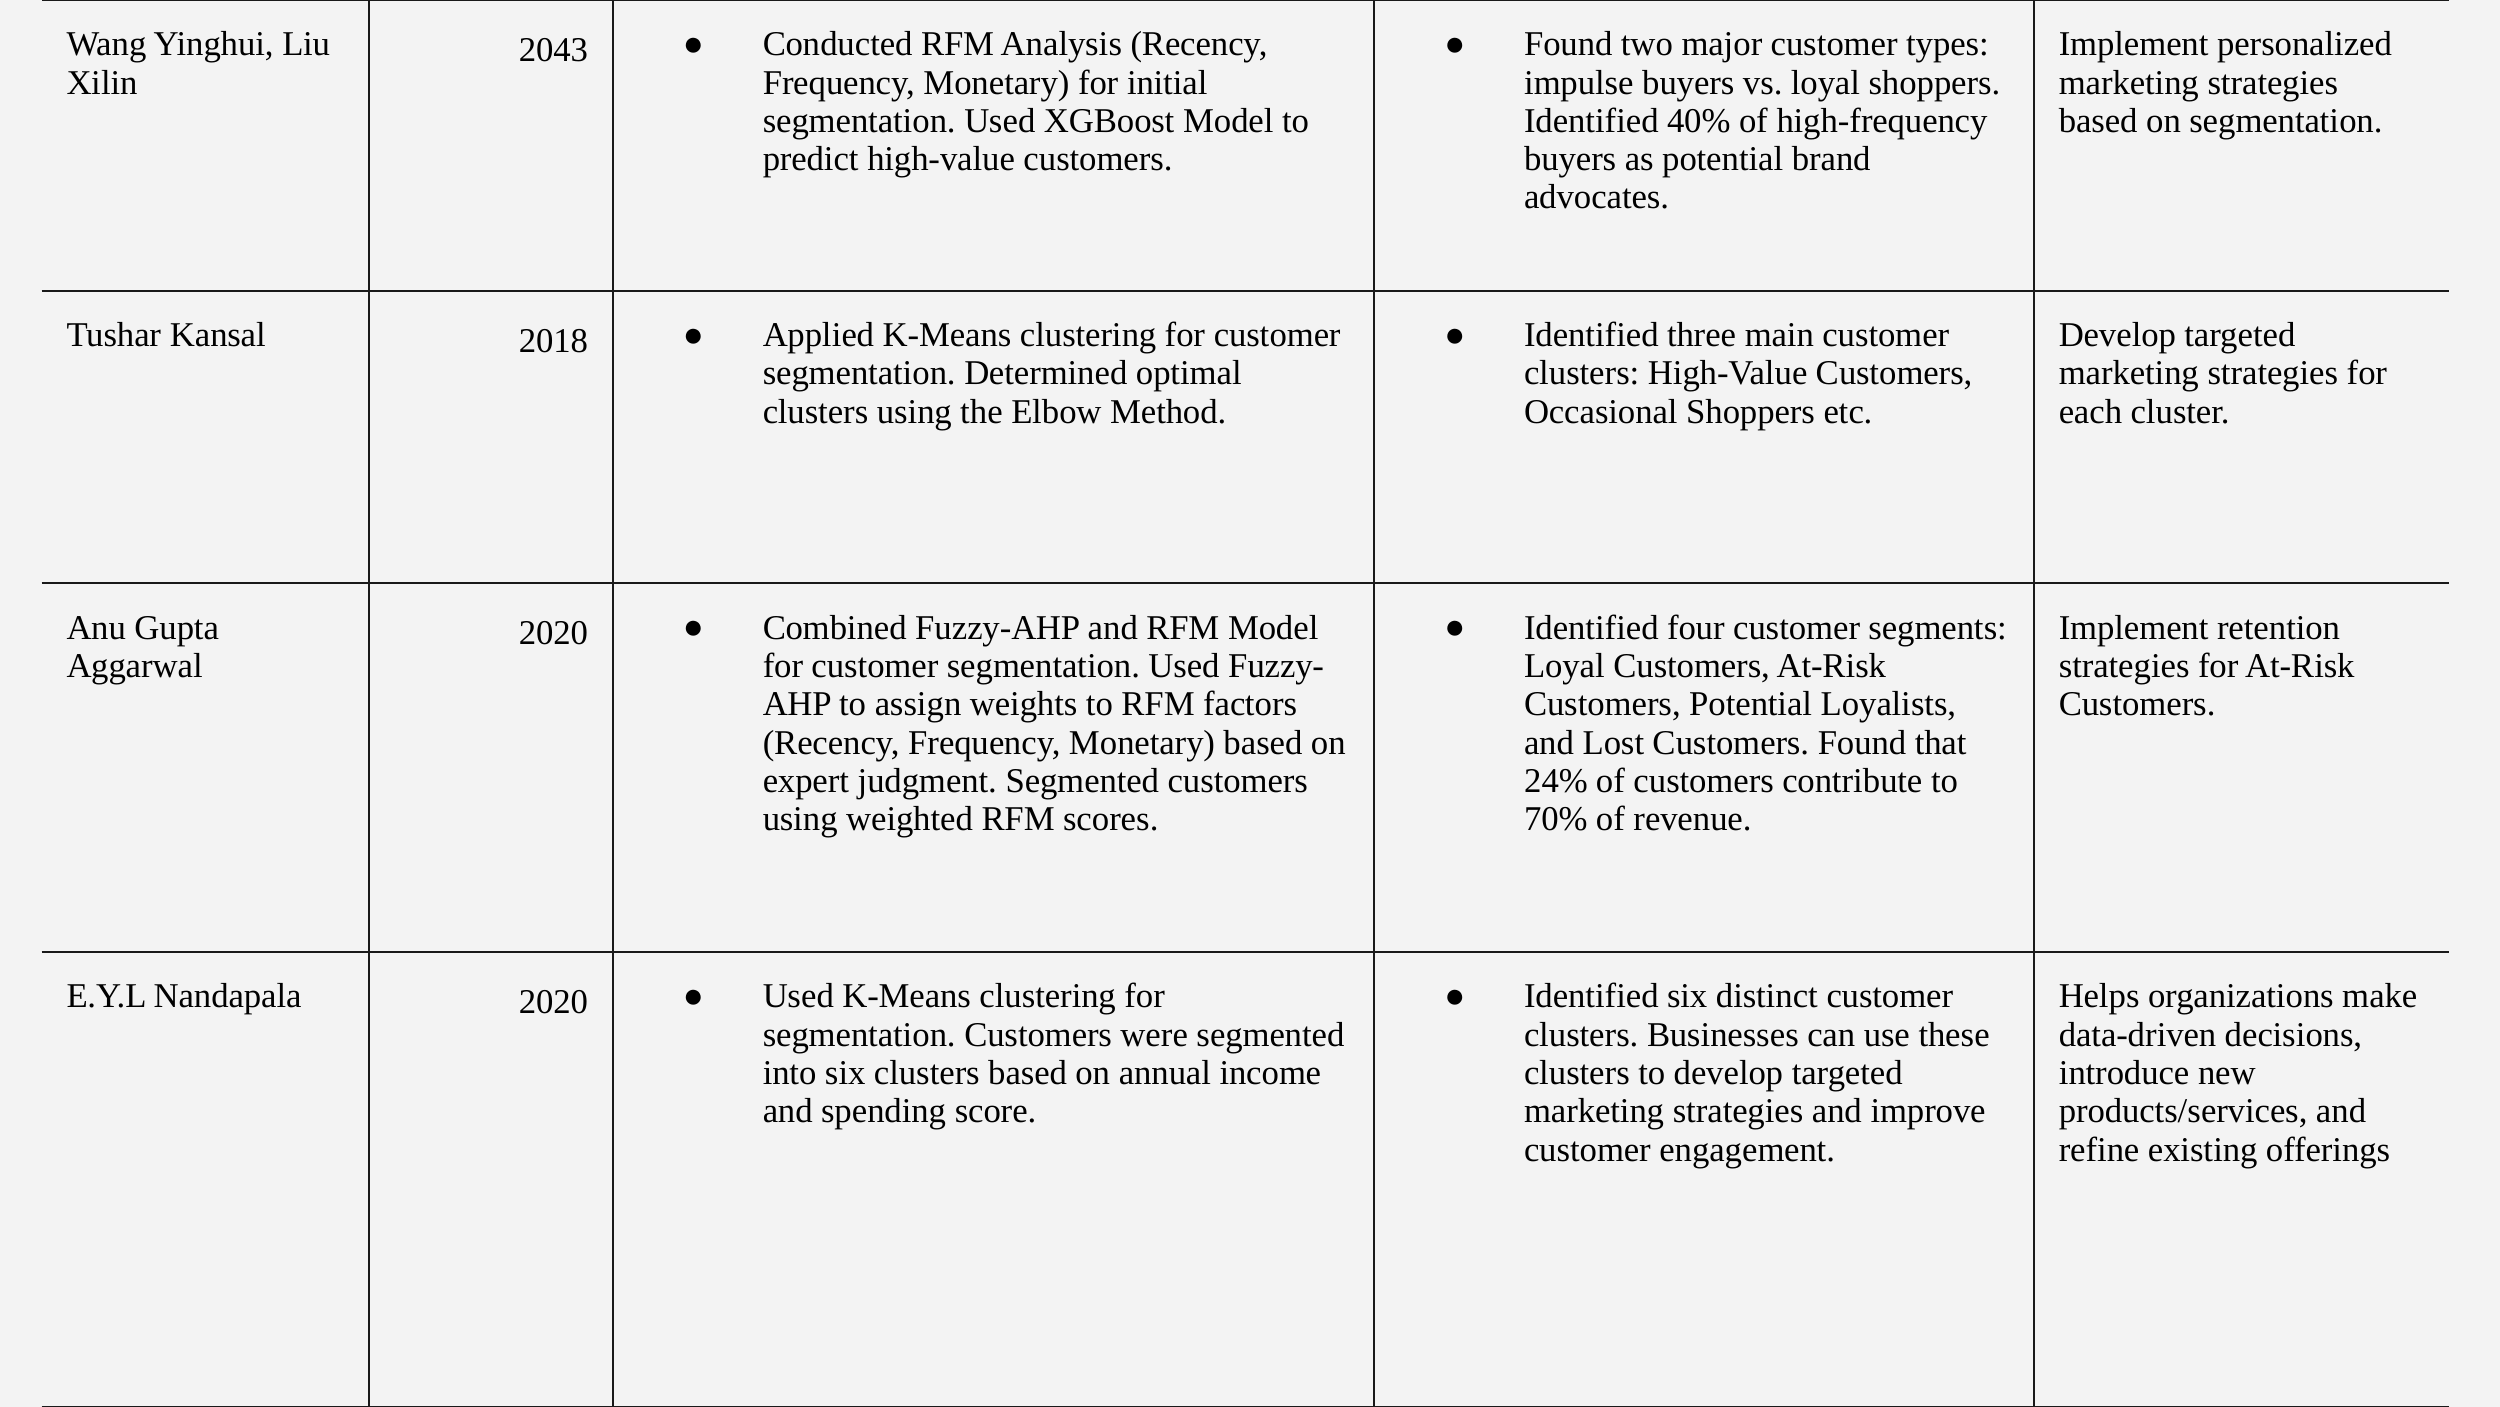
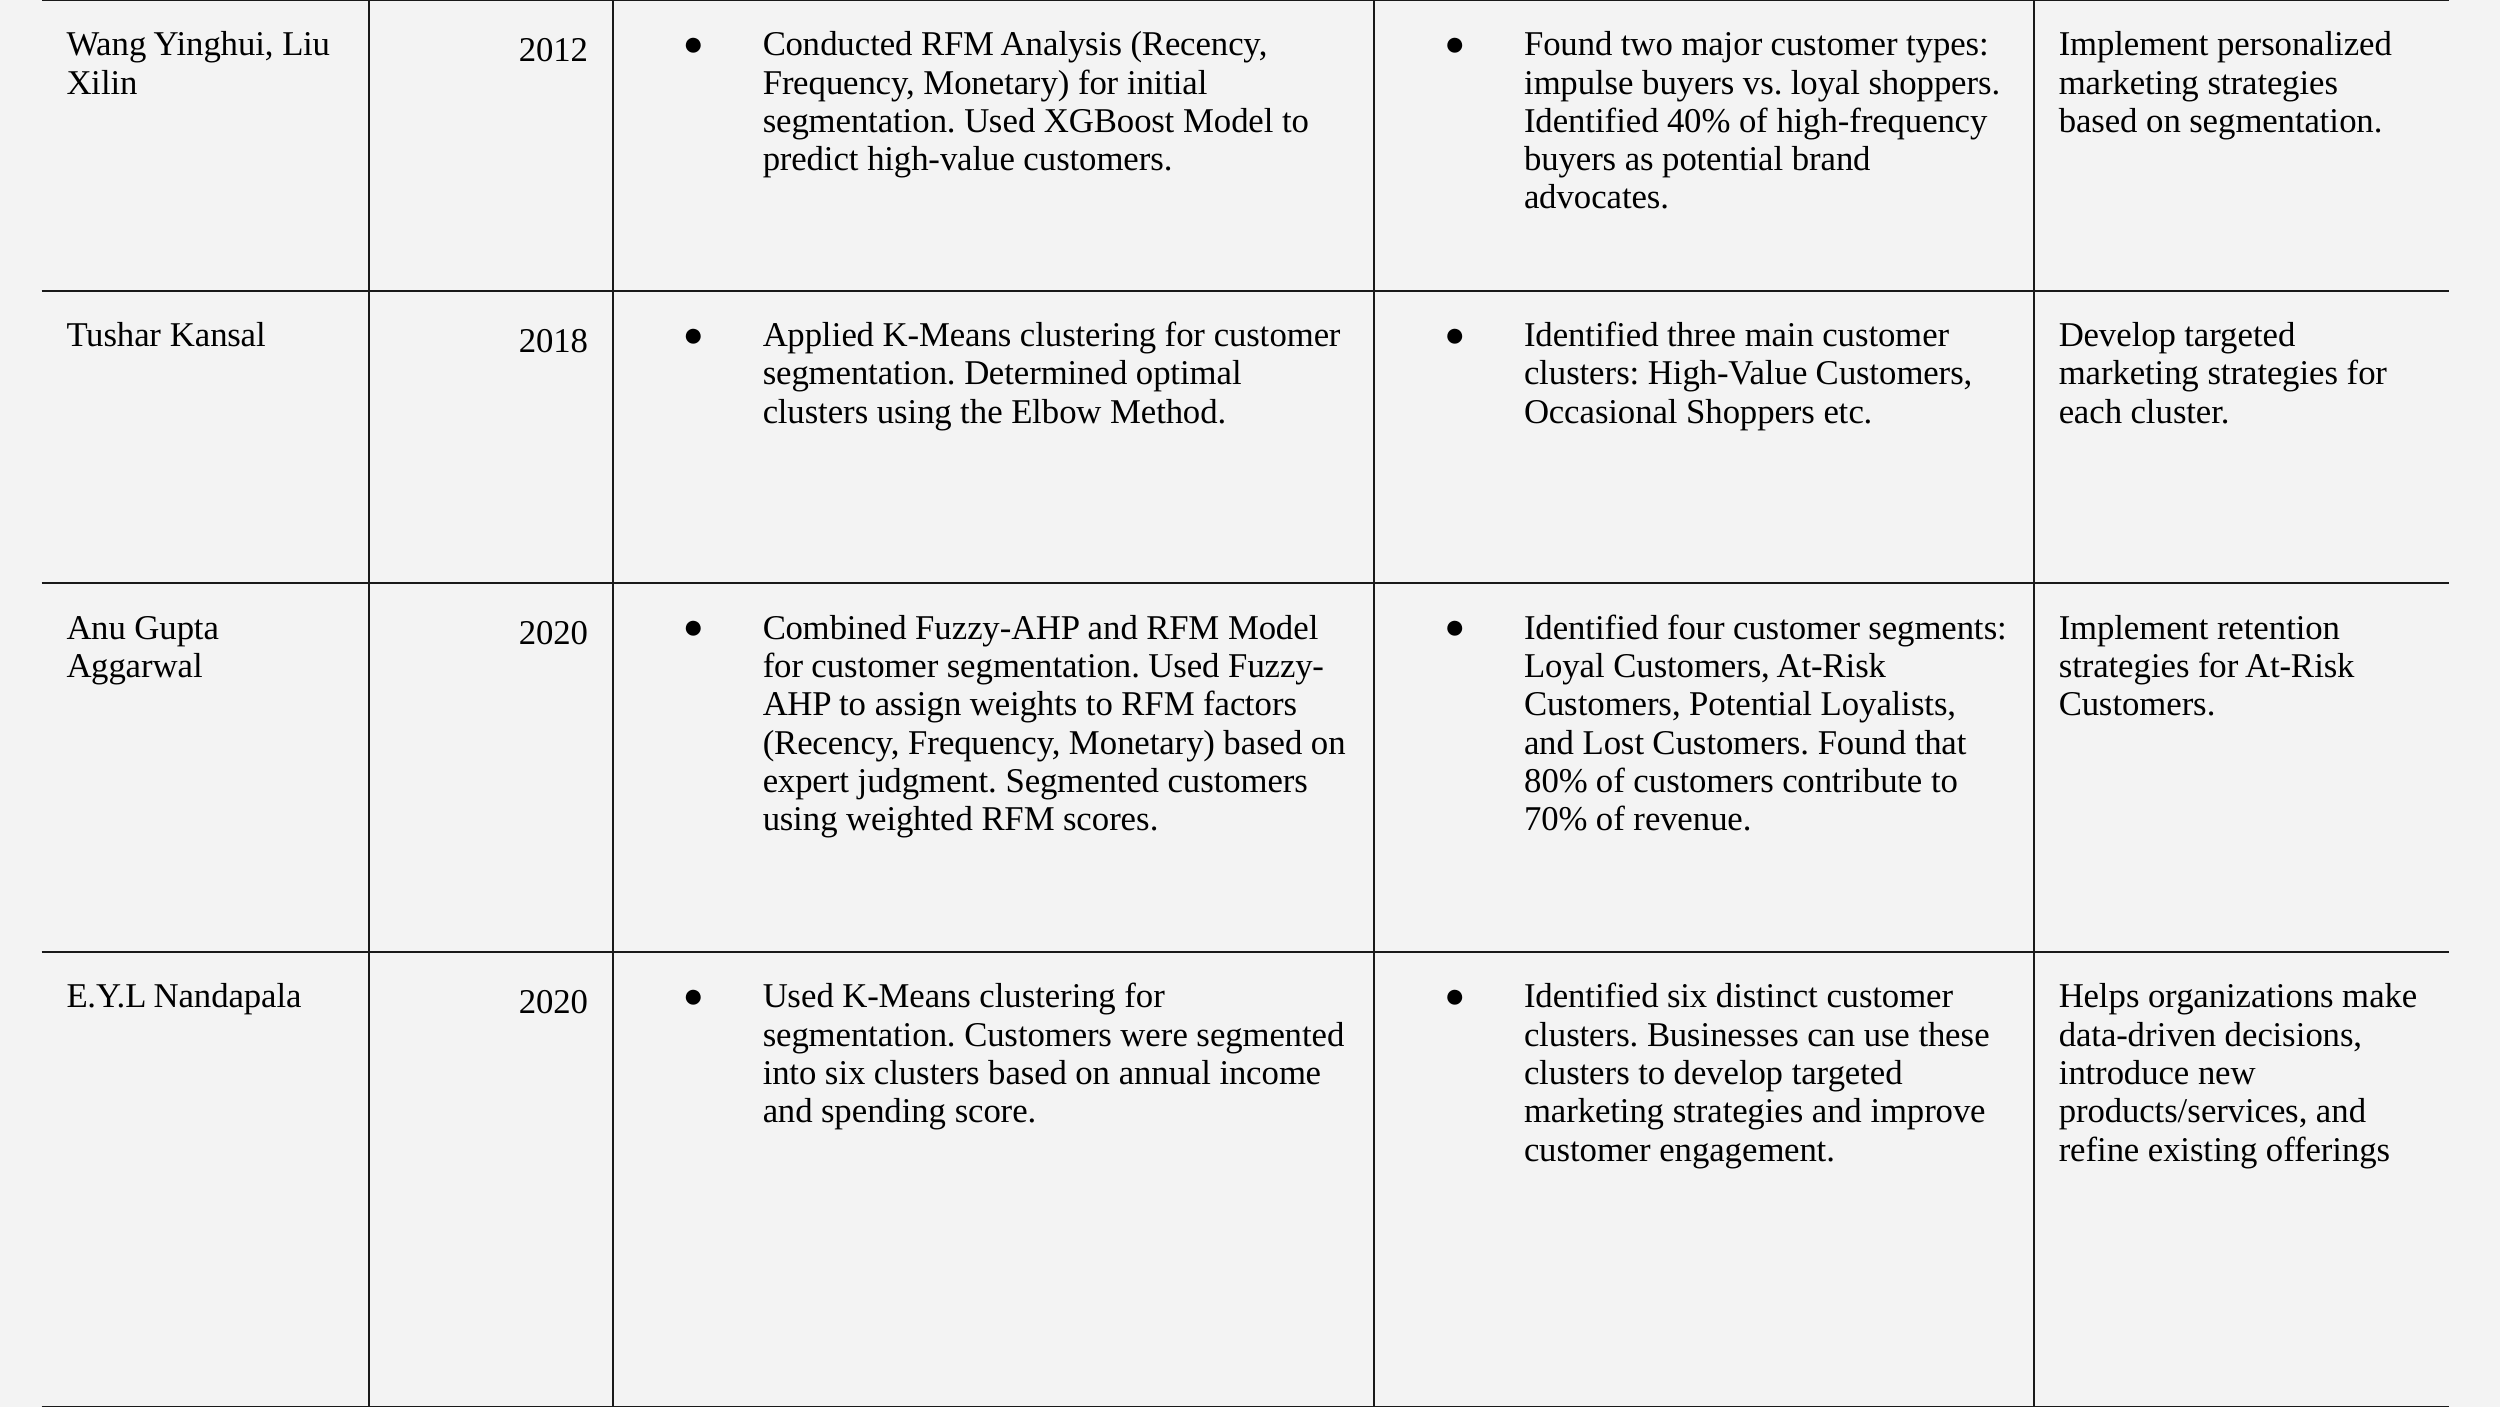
2043: 2043 -> 2012
24%: 24% -> 80%
